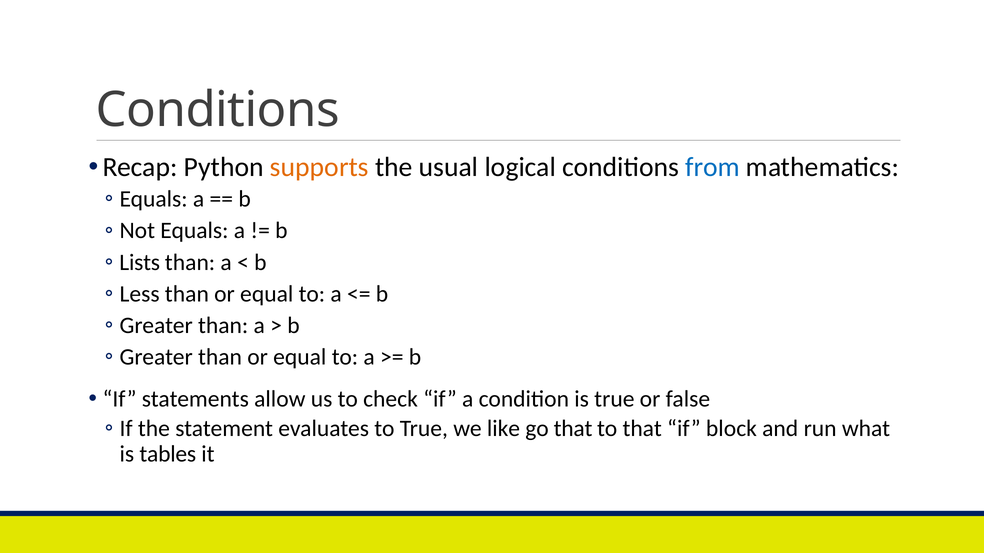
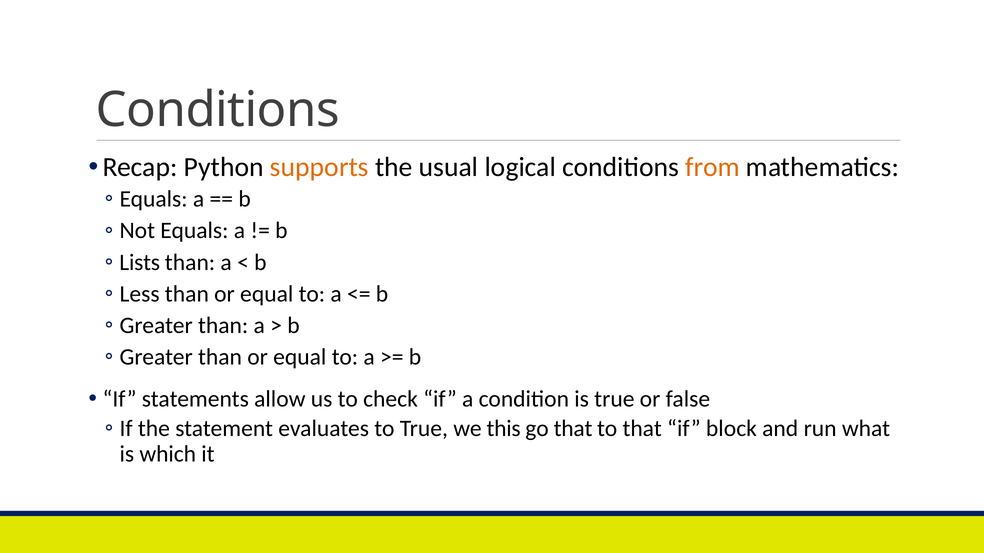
from colour: blue -> orange
like: like -> this
tables: tables -> which
